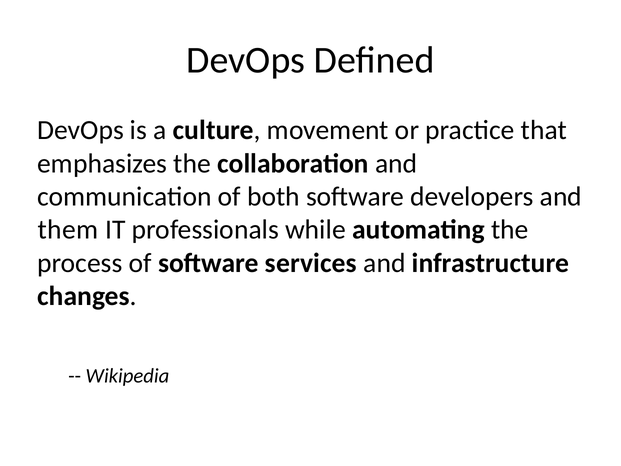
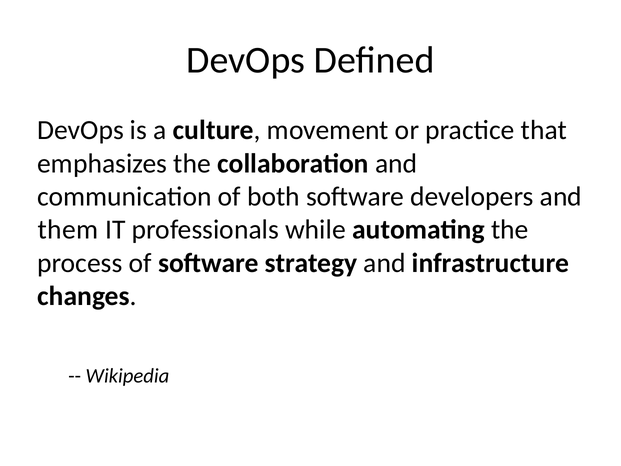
services: services -> strategy
